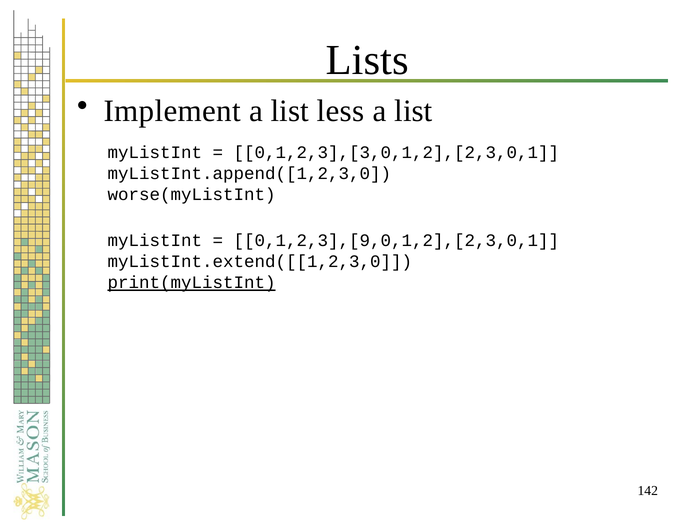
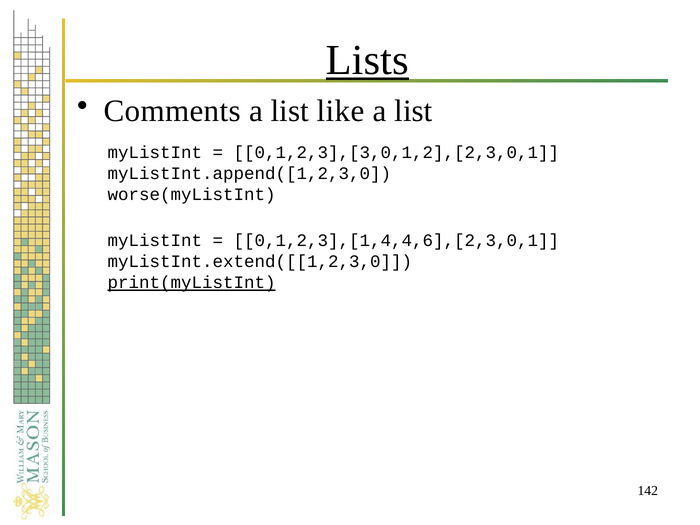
Lists underline: none -> present
Implement: Implement -> Comments
less: less -> like
0,1,2,3],[9,0,1,2],[2,3,0,1: 0,1,2,3],[9,0,1,2],[2,3,0,1 -> 0,1,2,3],[1,4,4,6],[2,3,0,1
